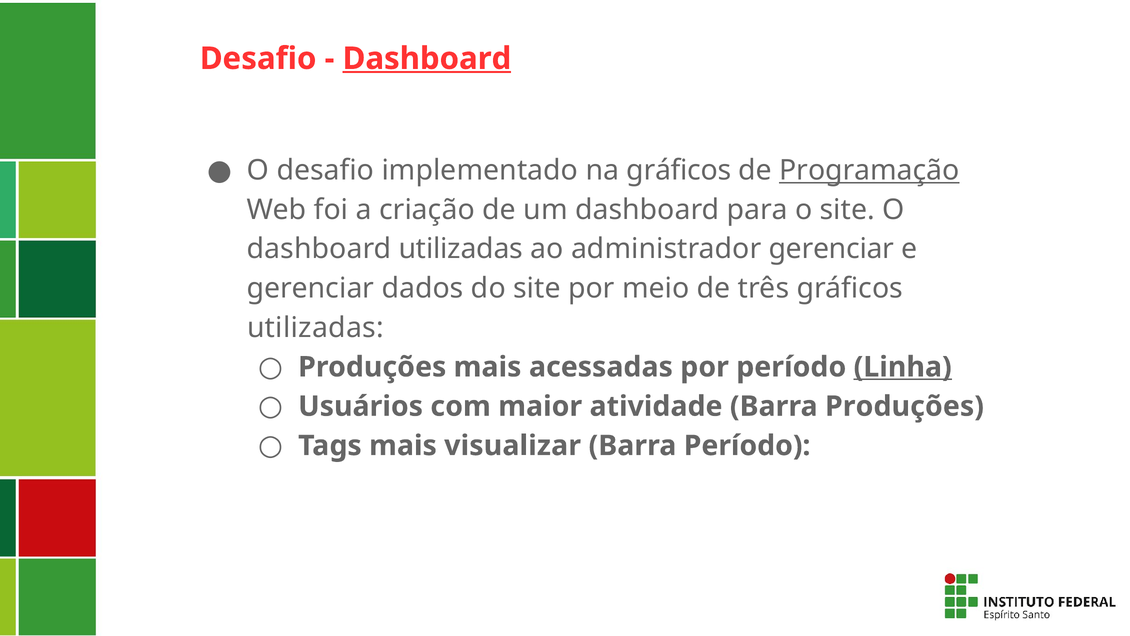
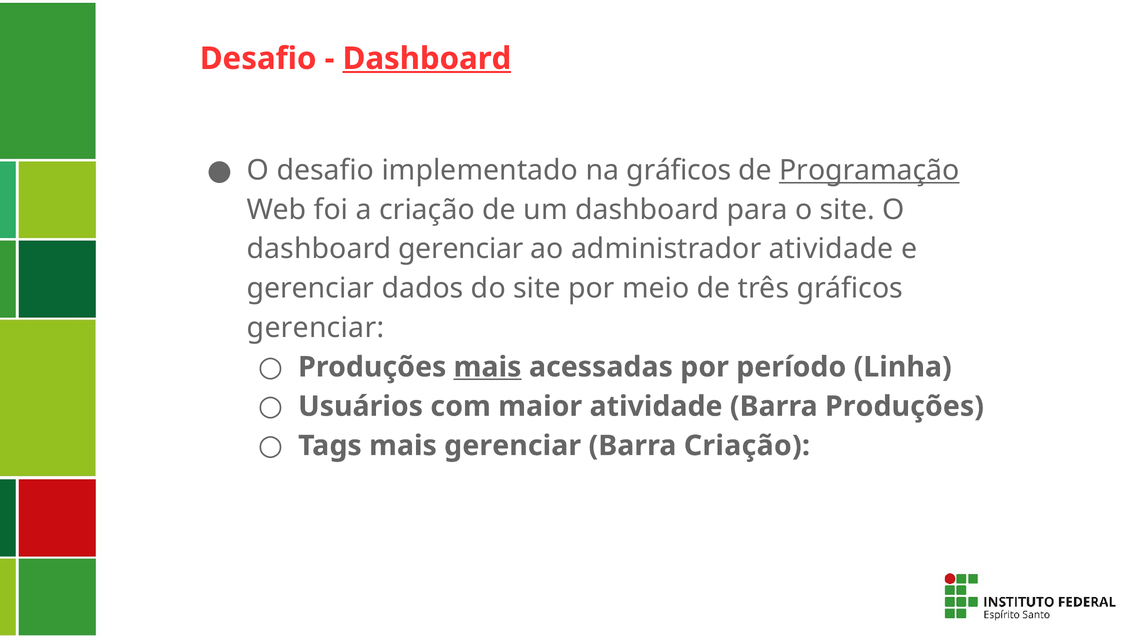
dashboard utilizadas: utilizadas -> gerenciar
administrador gerenciar: gerenciar -> atividade
utilizadas at (316, 328): utilizadas -> gerenciar
mais at (488, 367) underline: none -> present
Linha underline: present -> none
mais visualizar: visualizar -> gerenciar
Barra Período: Período -> Criação
